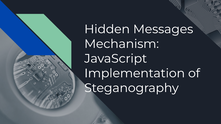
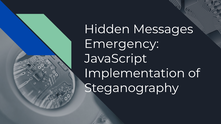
Mechanism: Mechanism -> Emergency
